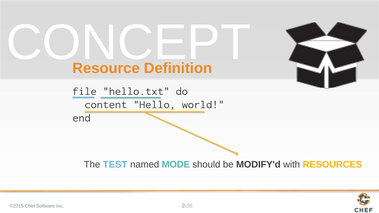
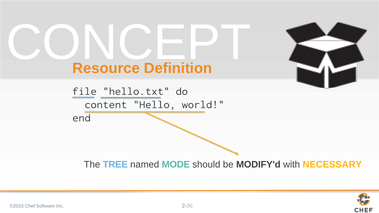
TEST: TEST -> TREE
RESOURCES: RESOURCES -> NECESSARY
